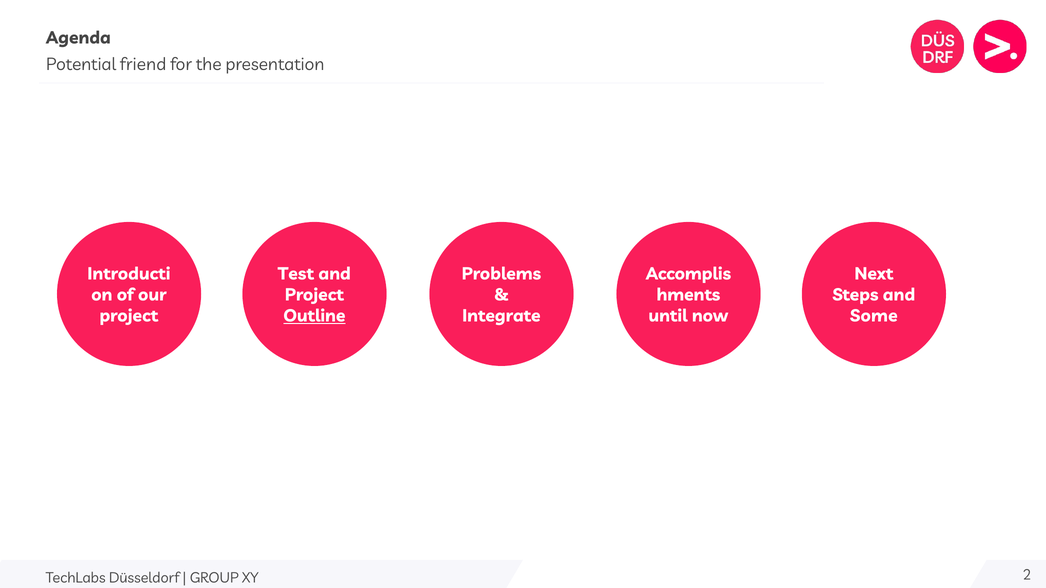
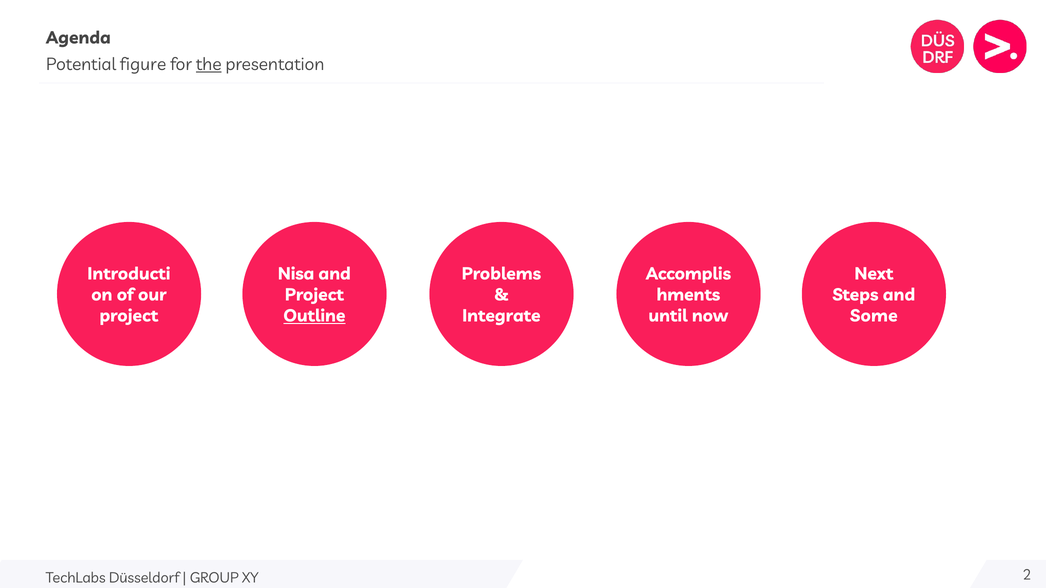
friend: friend -> figure
the underline: none -> present
Test: Test -> Nisa
